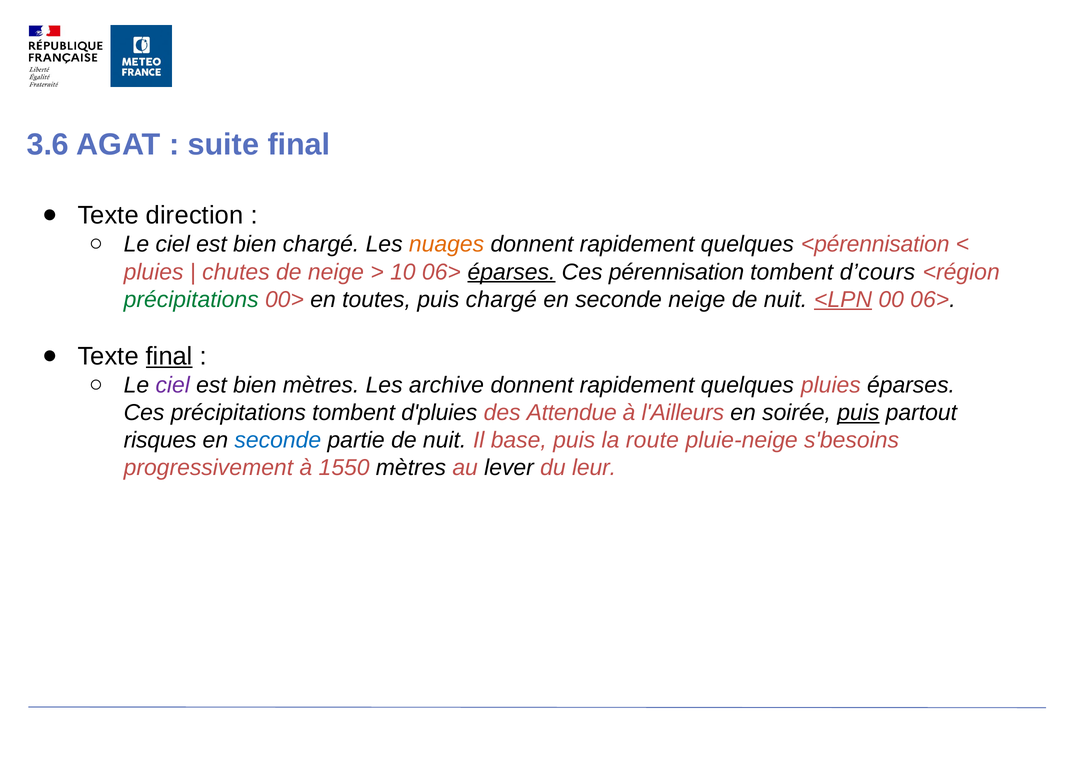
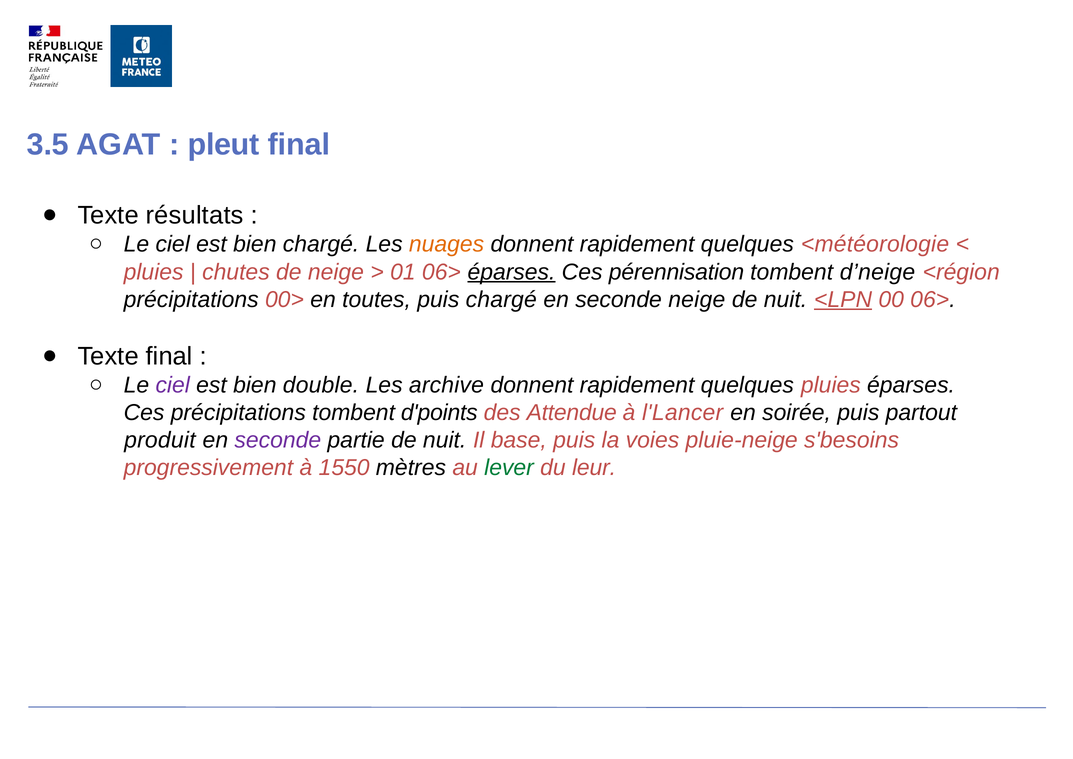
3.6: 3.6 -> 3.5
suite: suite -> pleut
direction: direction -> résultats
<pérennisation: <pérennisation -> <météorologie
10: 10 -> 01
d’cours: d’cours -> d’neige
précipitations at (191, 299) colour: green -> black
final at (169, 356) underline: present -> none
bien mètres: mètres -> double
d'pluies: d'pluies -> d'points
l'Ailleurs: l'Ailleurs -> l'Lancer
puis at (858, 413) underline: present -> none
risques: risques -> produit
seconde at (278, 440) colour: blue -> purple
route: route -> voies
lever colour: black -> green
